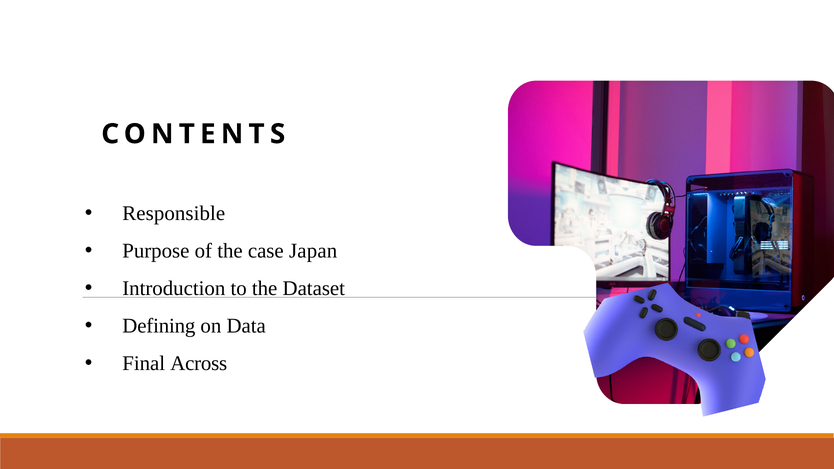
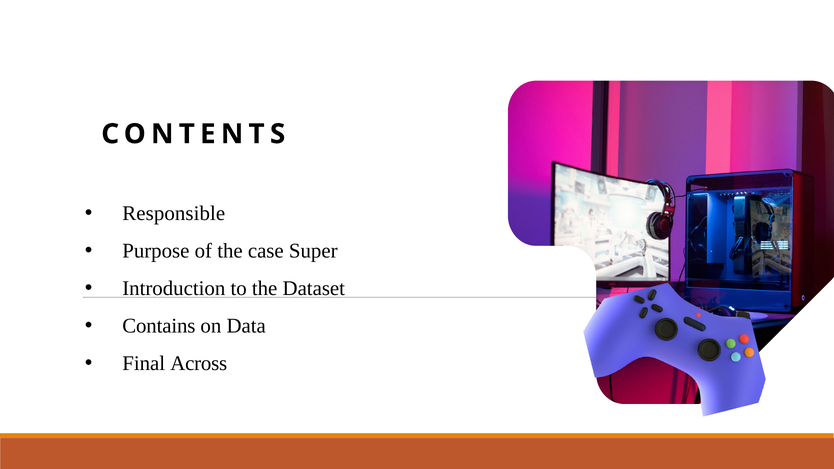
Japan: Japan -> Super
Defining: Defining -> Contains
